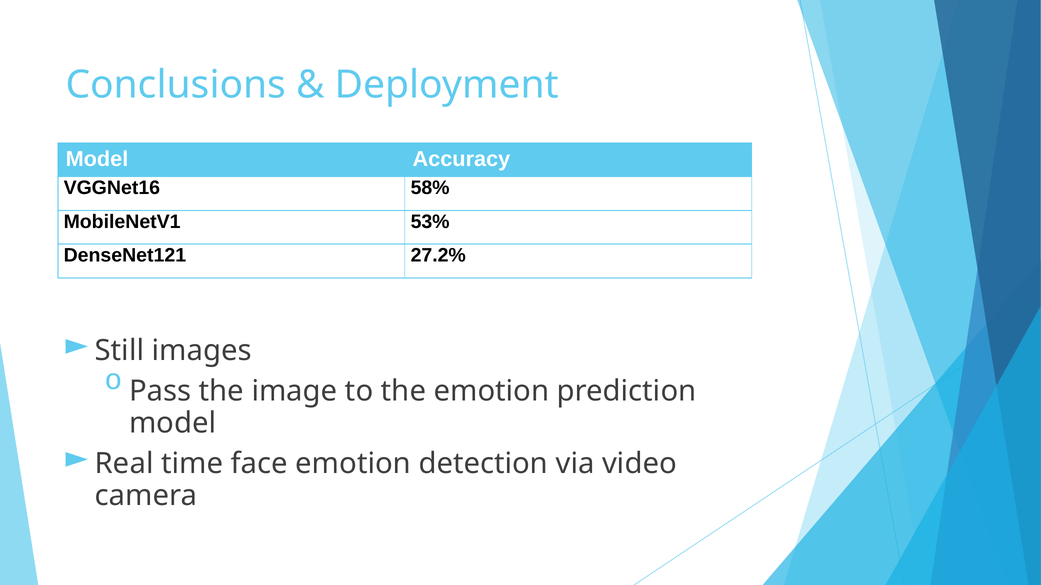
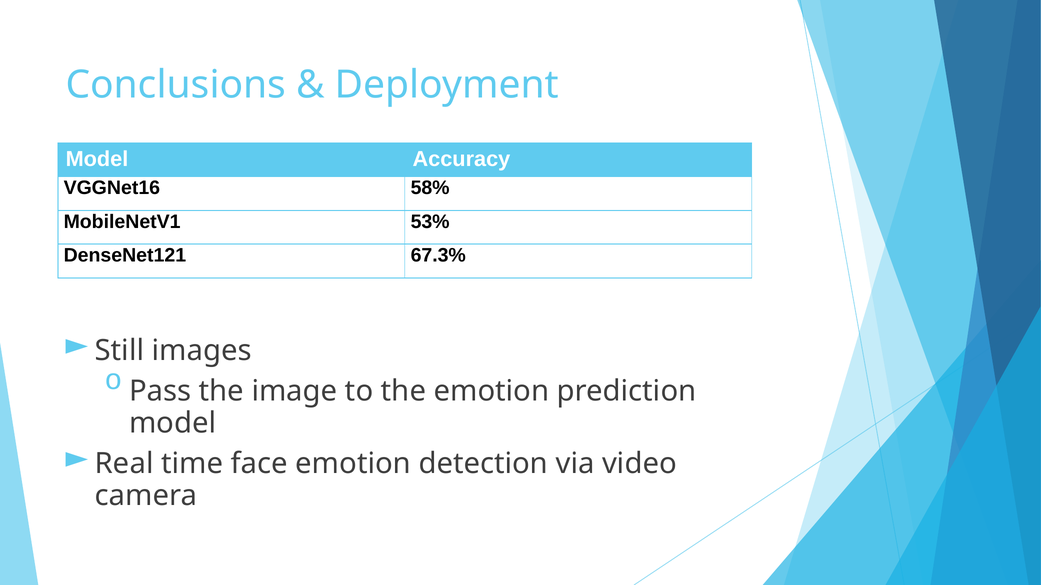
27.2%: 27.2% -> 67.3%
